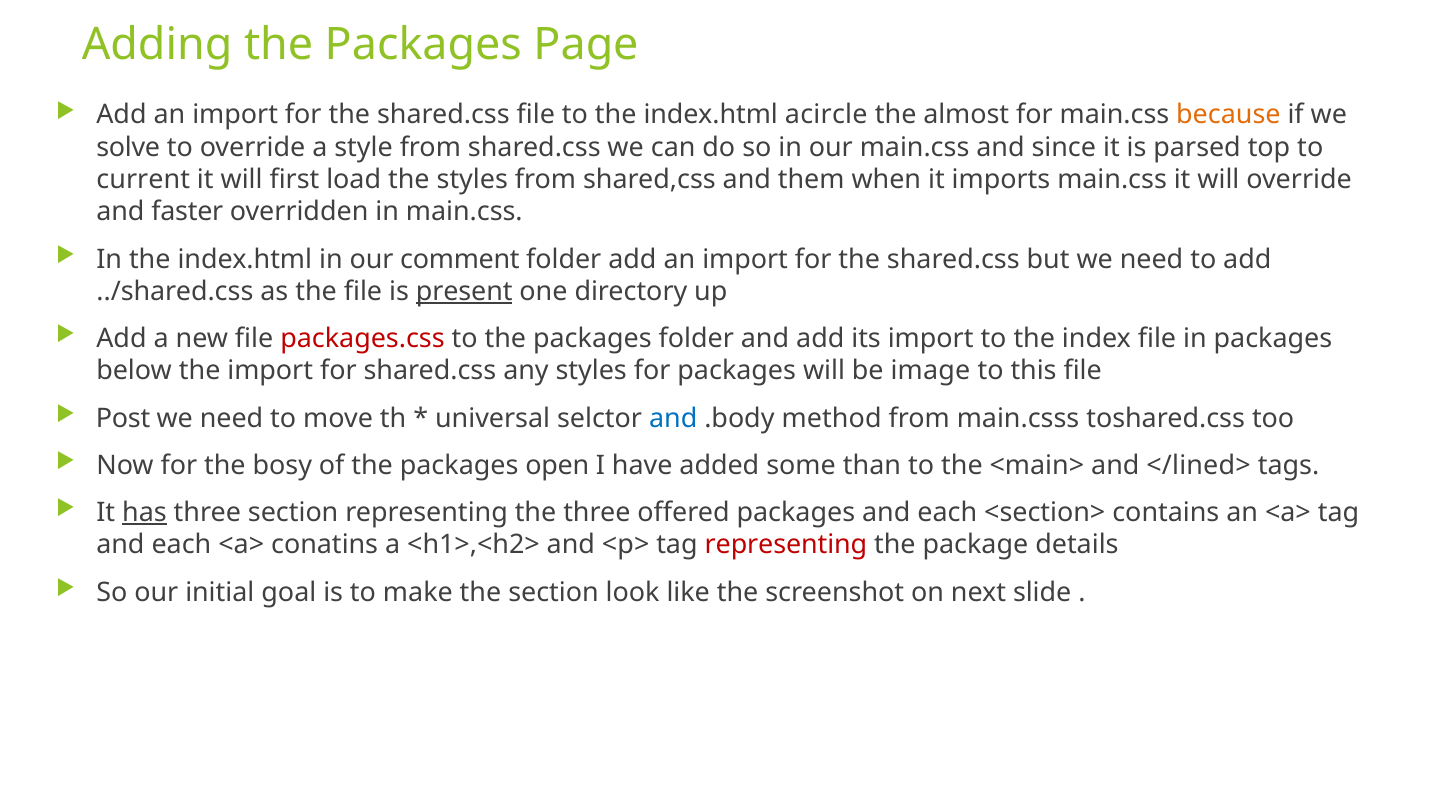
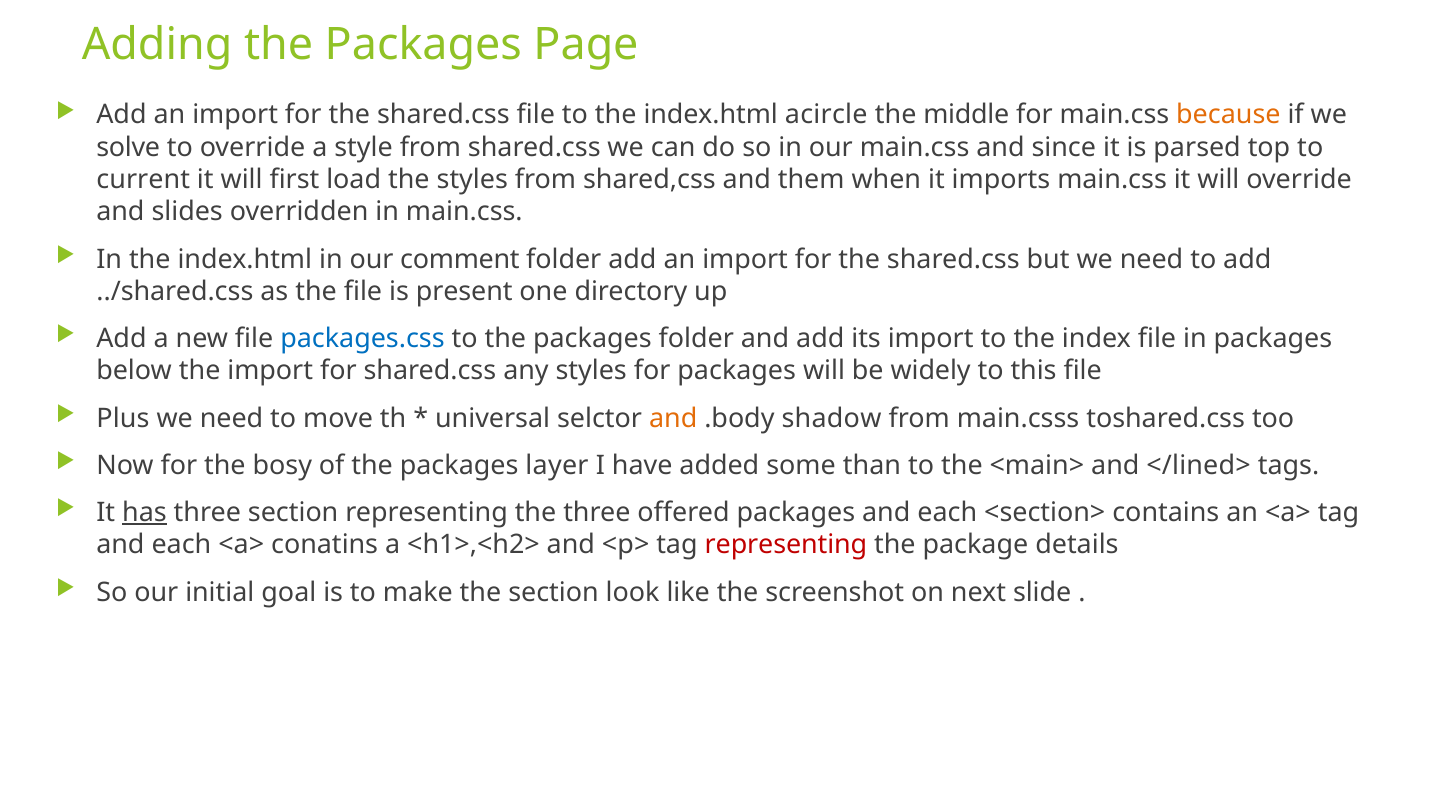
almost: almost -> middle
faster: faster -> slides
present underline: present -> none
packages.css colour: red -> blue
image: image -> widely
Post: Post -> Plus
and at (673, 418) colour: blue -> orange
method: method -> shadow
open: open -> layer
